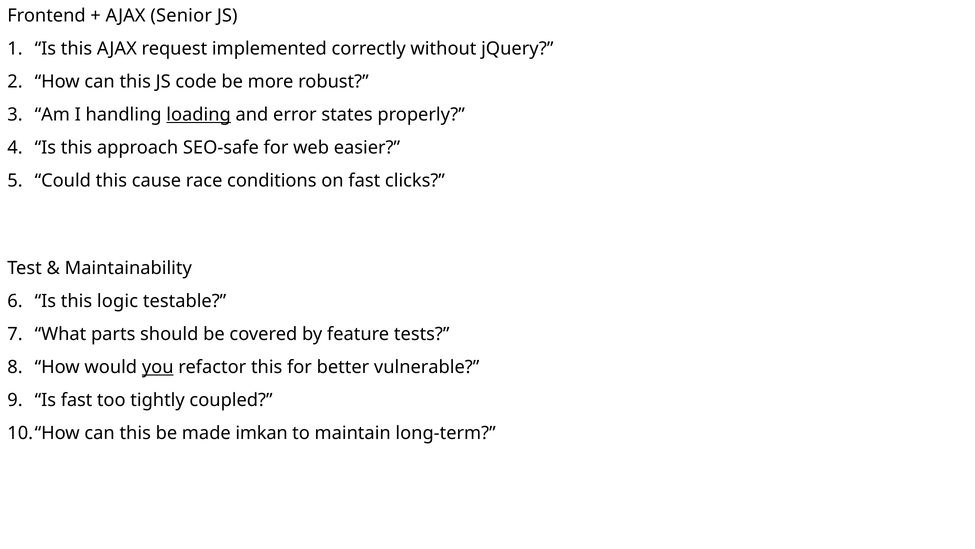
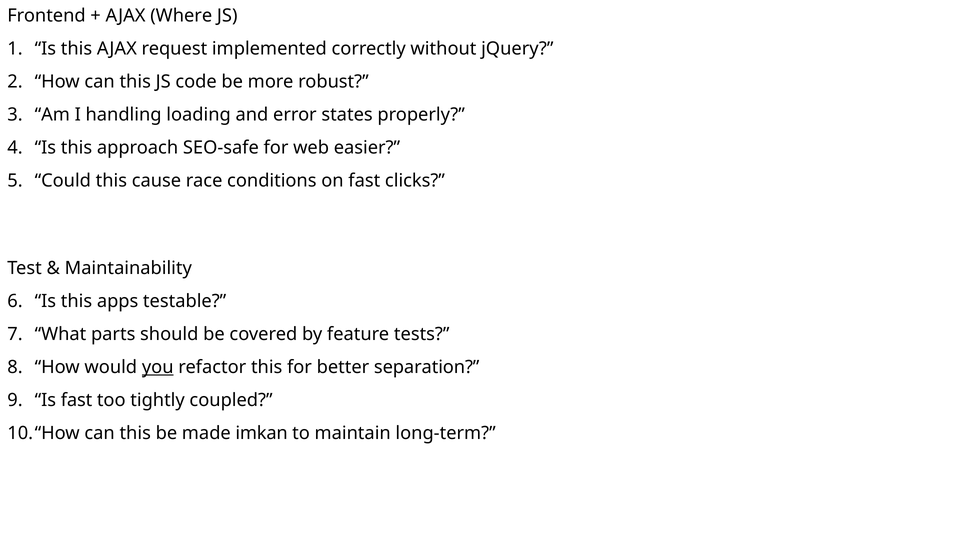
Senior: Senior -> Where
loading underline: present -> none
logic: logic -> apps
vulnerable: vulnerable -> separation
